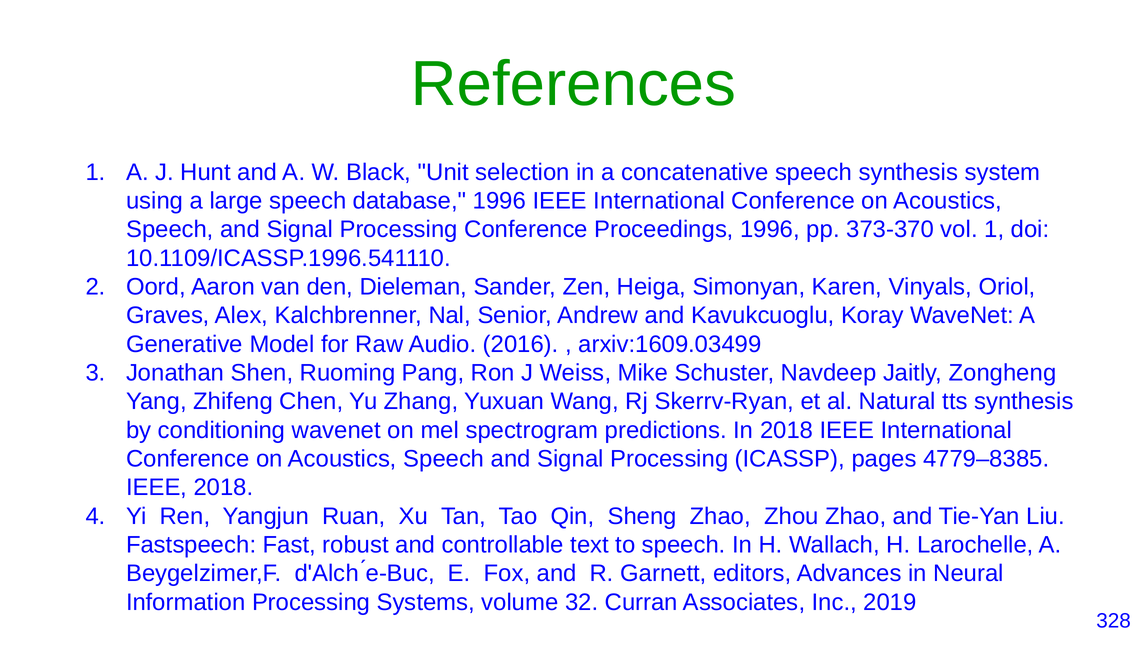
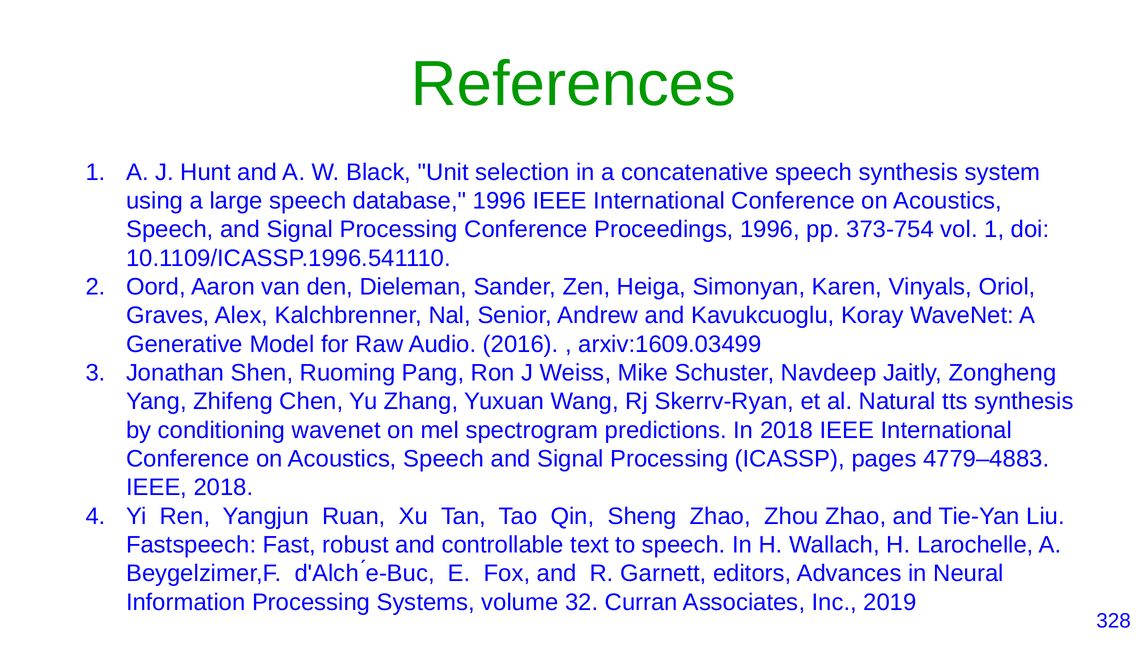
373-370: 373-370 -> 373-754
4779–8385: 4779–8385 -> 4779–4883
